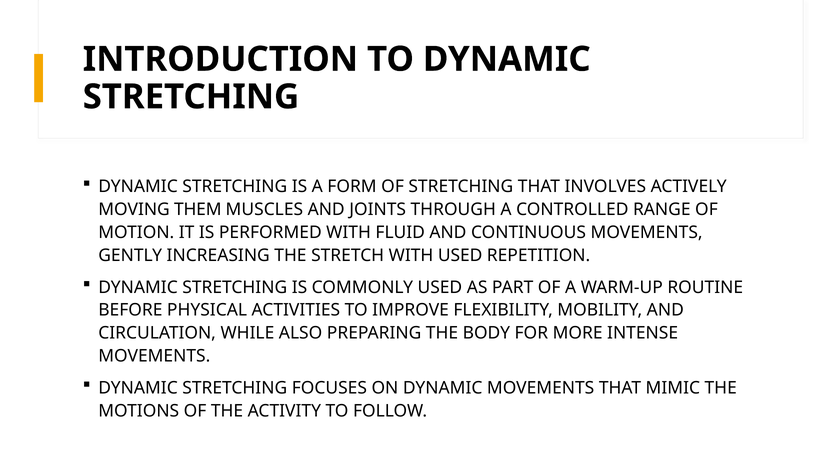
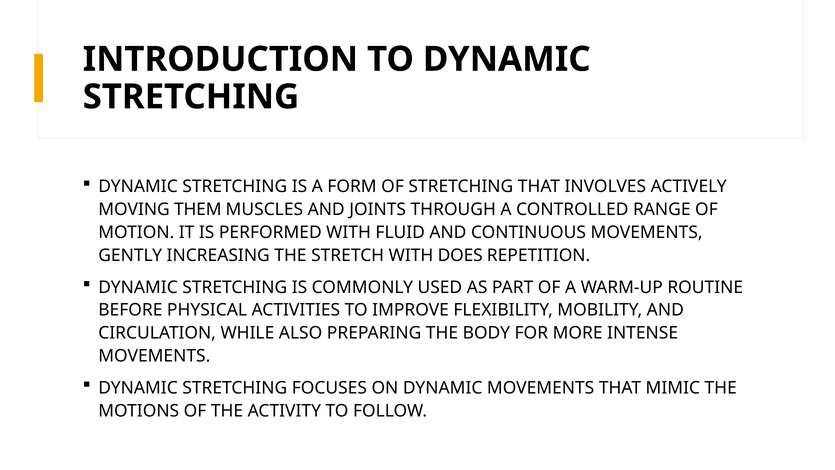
WITH USED: USED -> DOES
